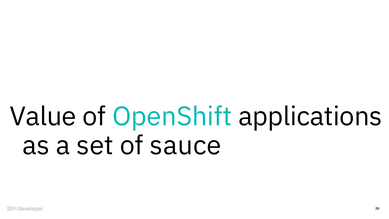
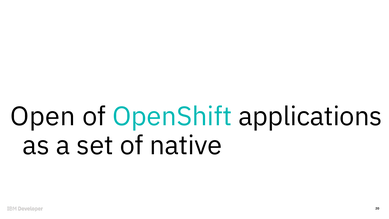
Value: Value -> Open
sauce: sauce -> native
